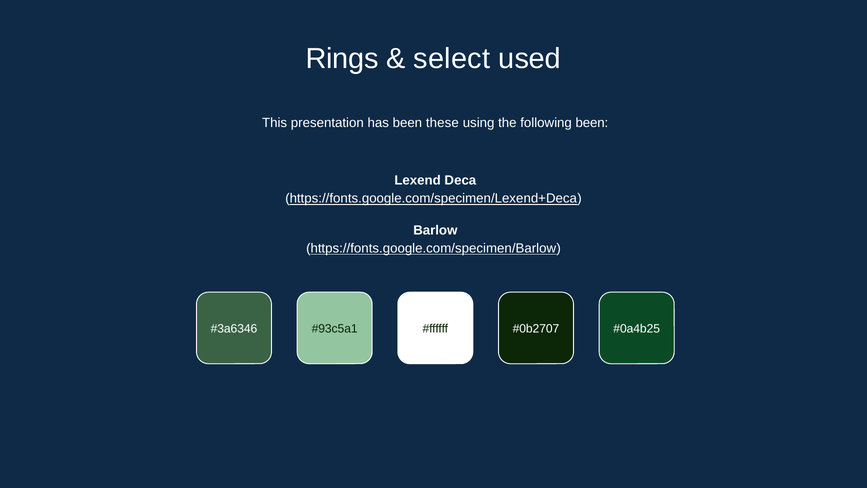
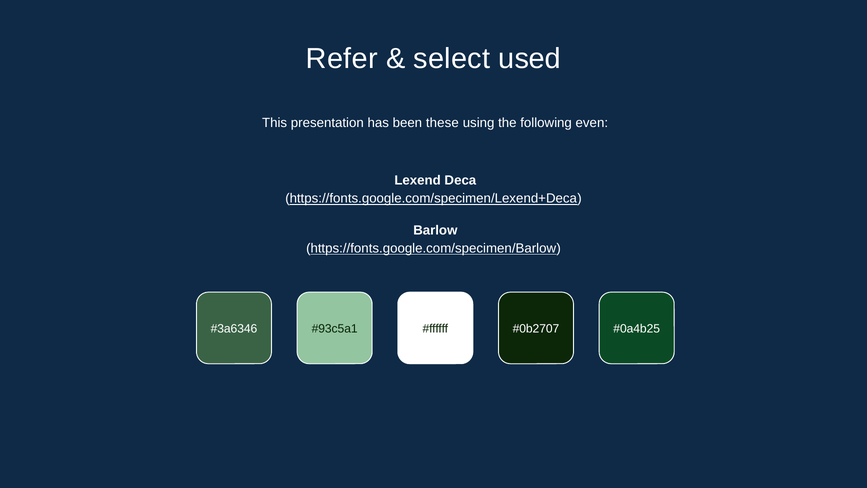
Rings: Rings -> Refer
following been: been -> even
